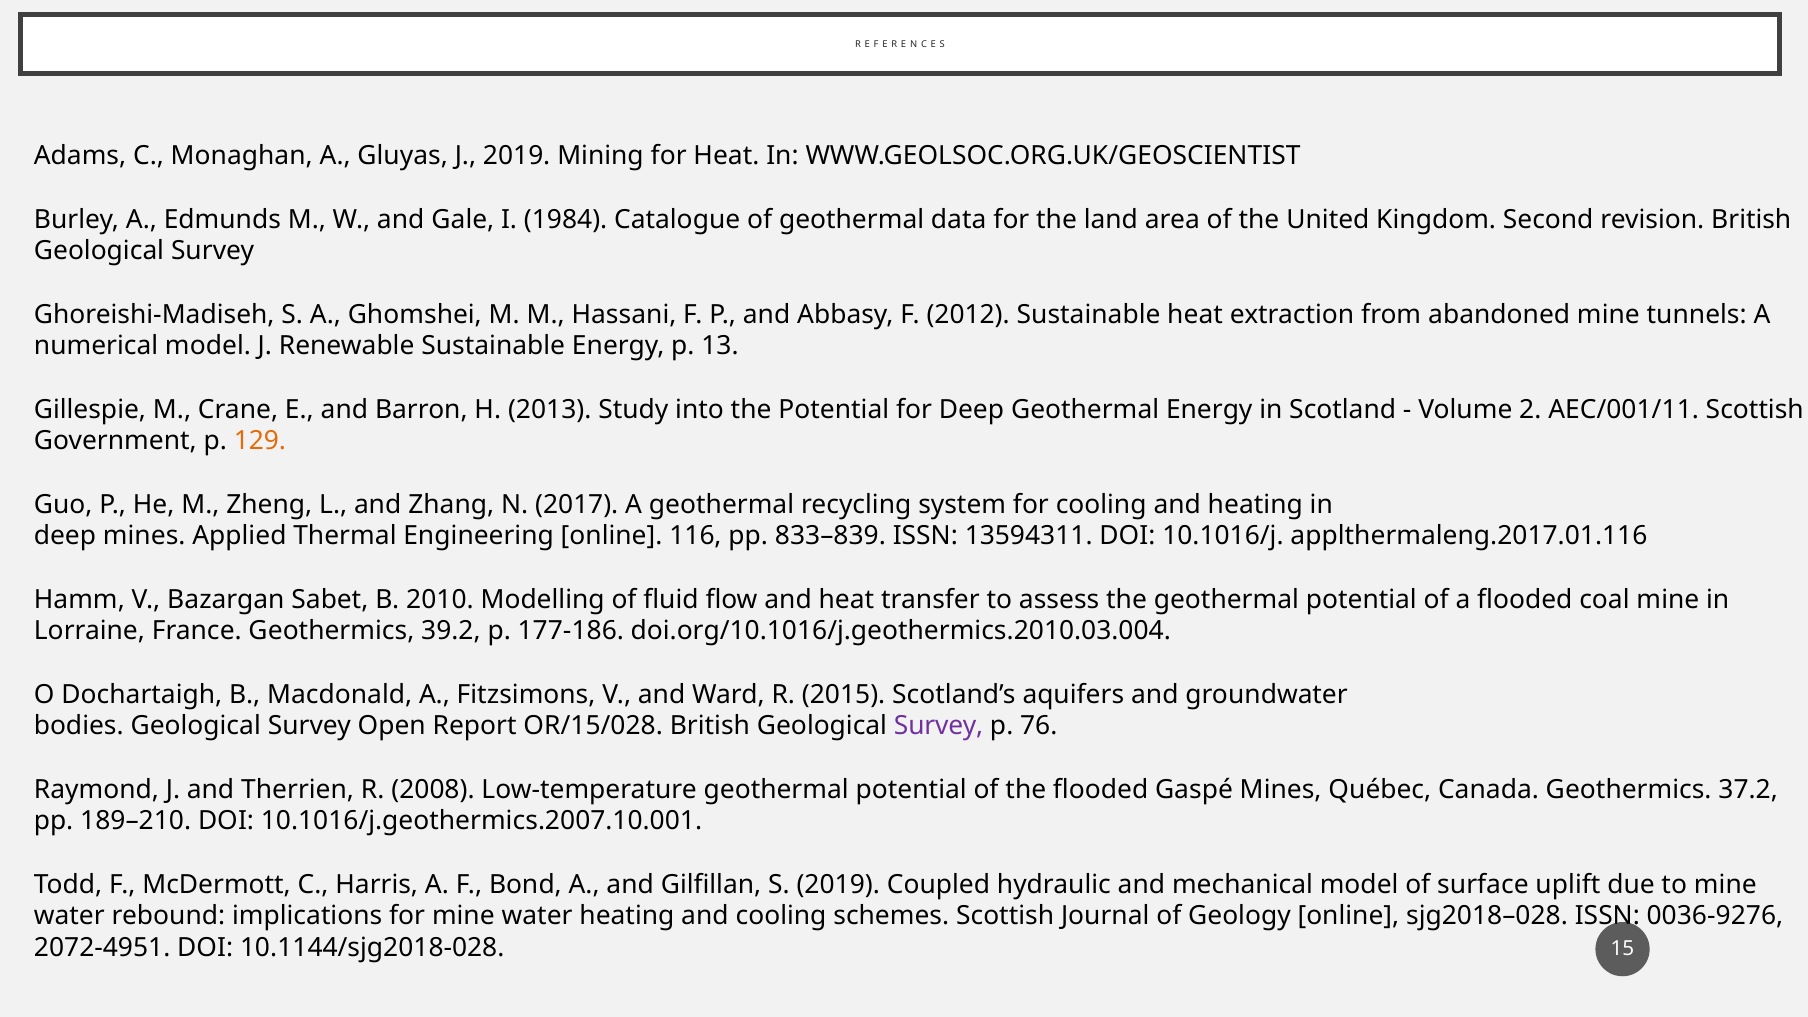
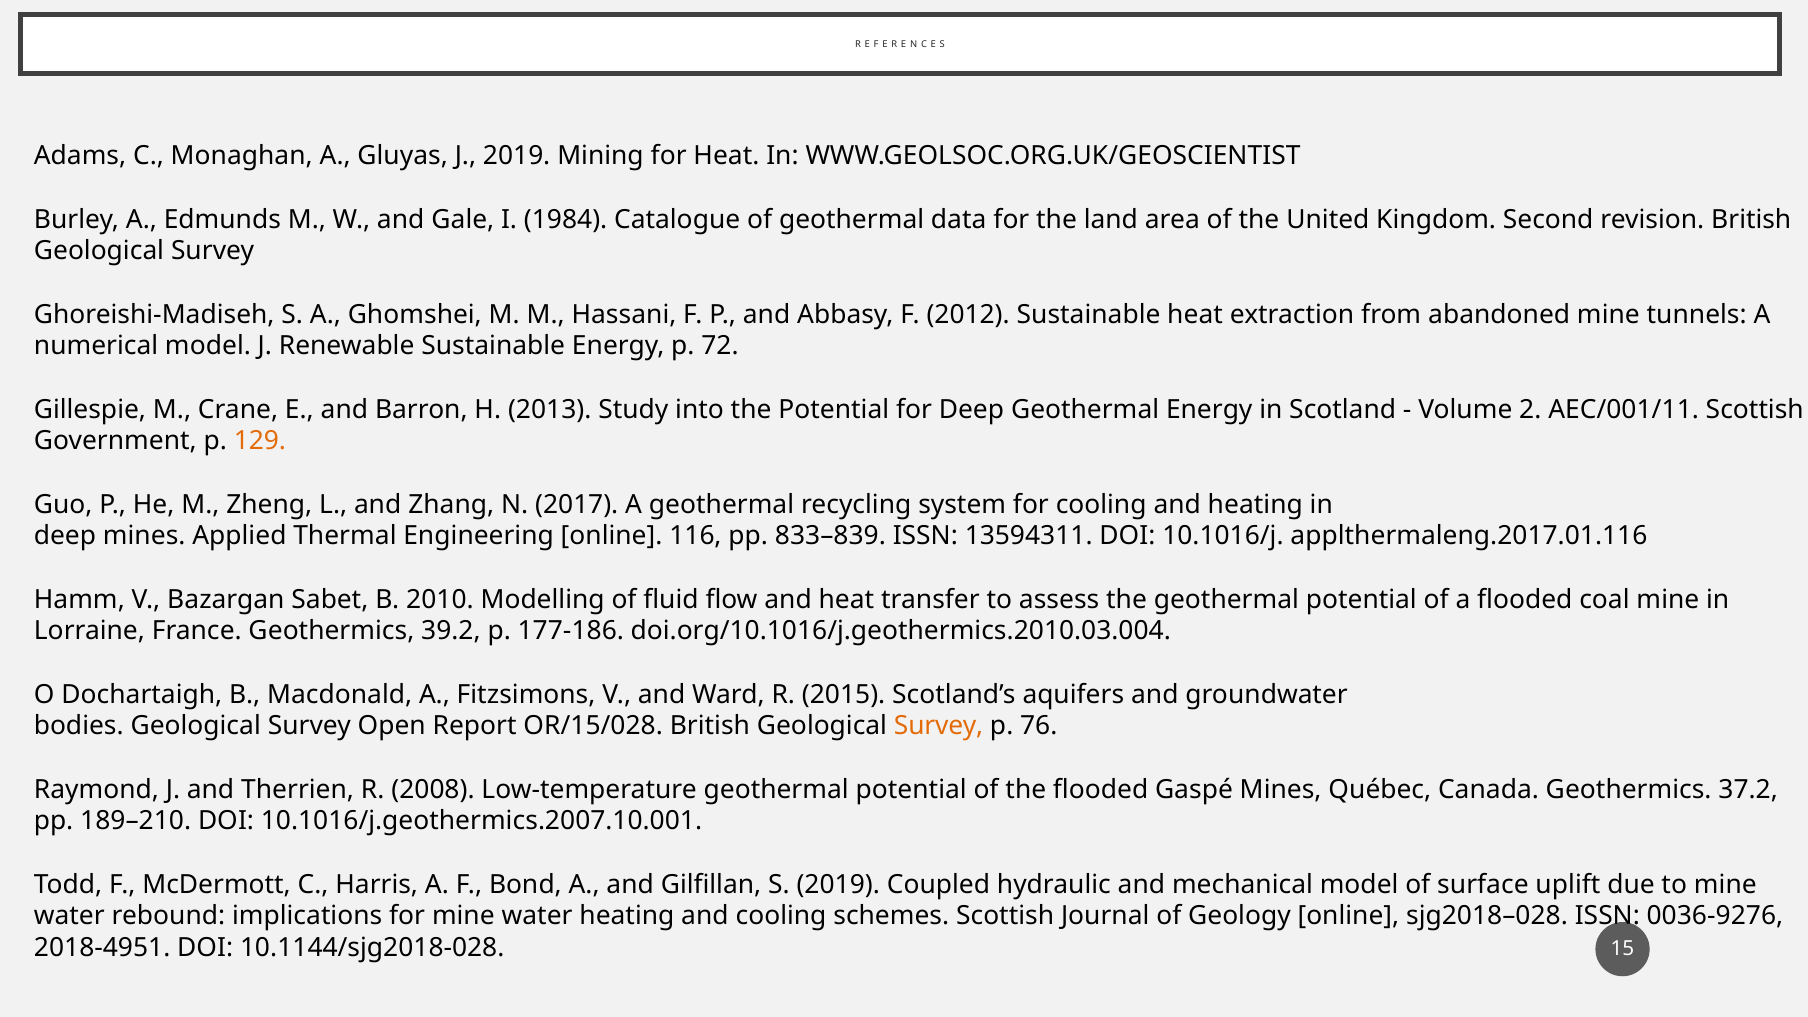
13: 13 -> 72
Survey at (939, 726) colour: purple -> orange
2072-4951: 2072-4951 -> 2018-4951
